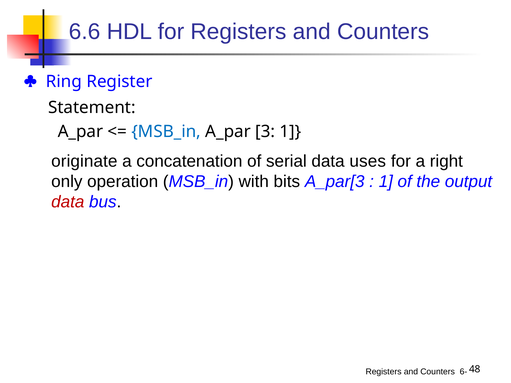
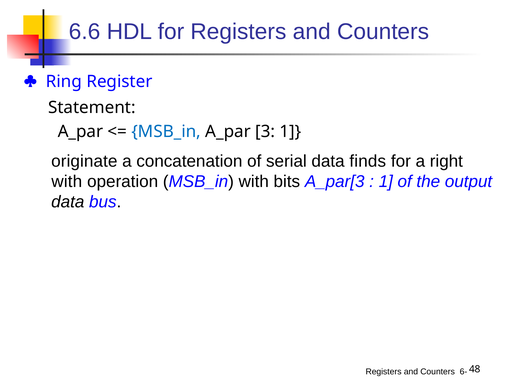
uses: uses -> finds
only at (67, 182): only -> with
data at (68, 202) colour: red -> black
